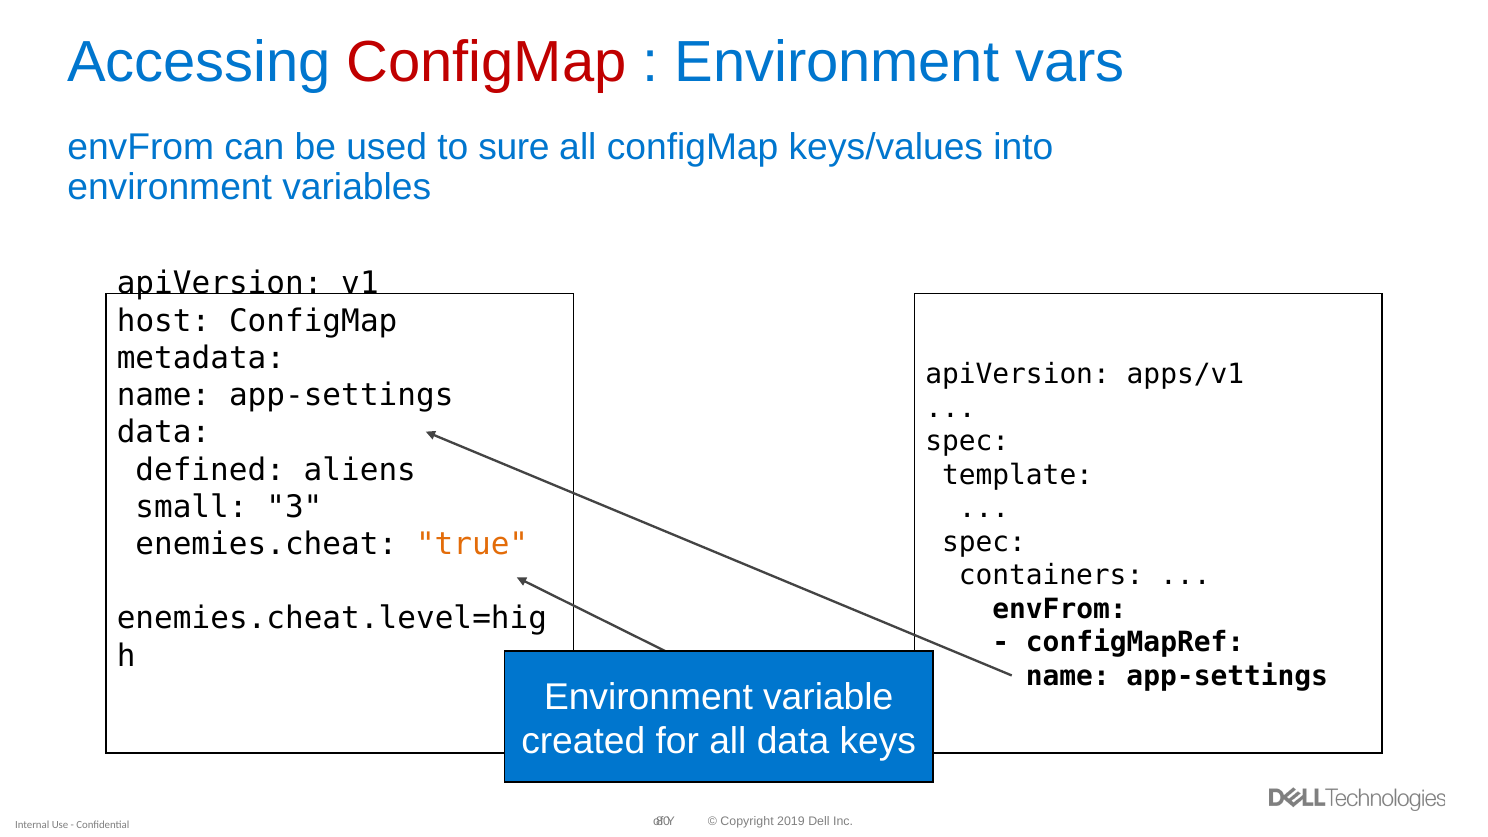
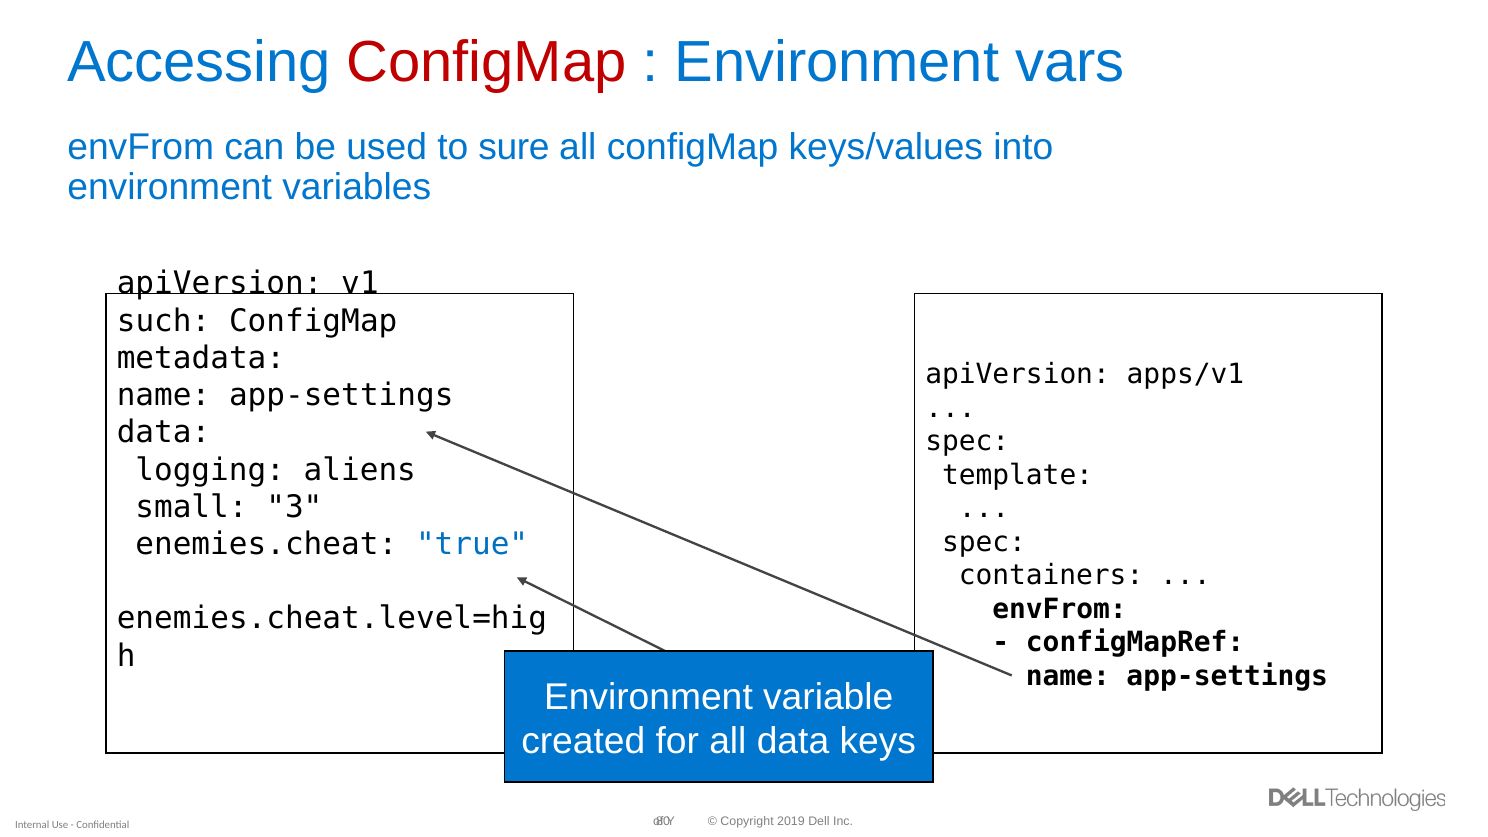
host: host -> such
defined: defined -> logging
true colour: orange -> blue
